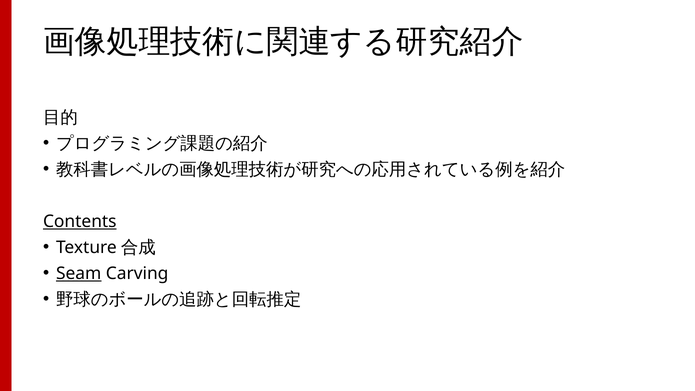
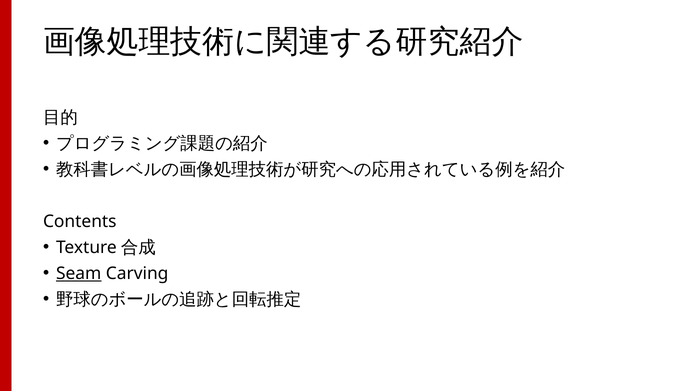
Contents underline: present -> none
